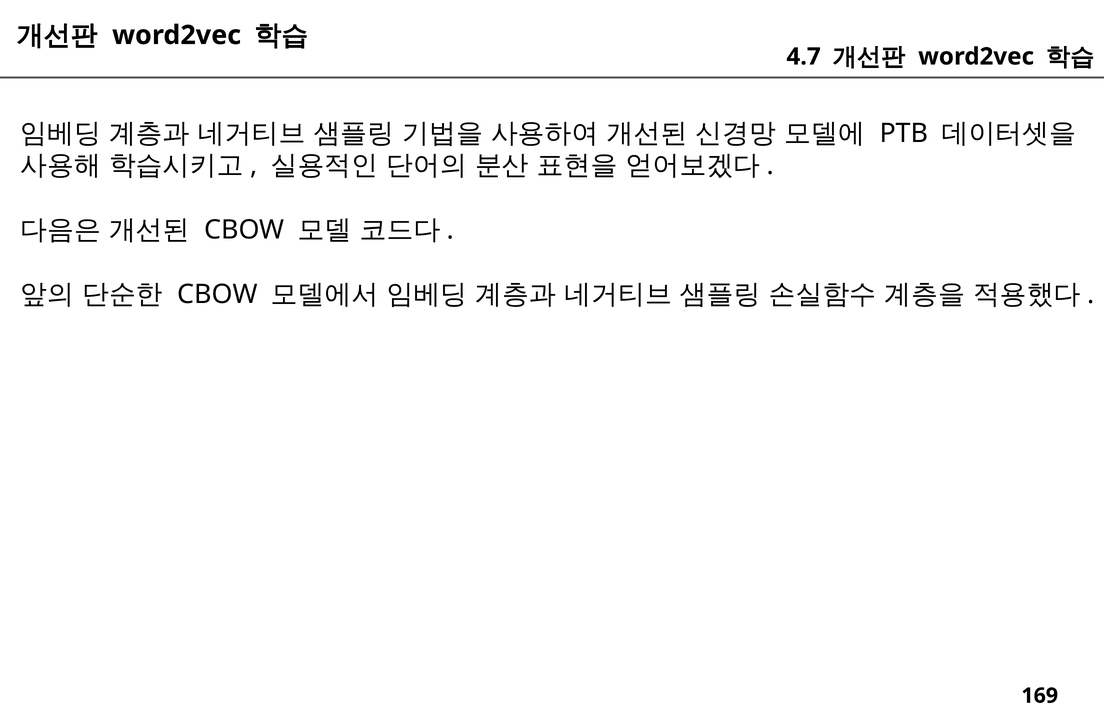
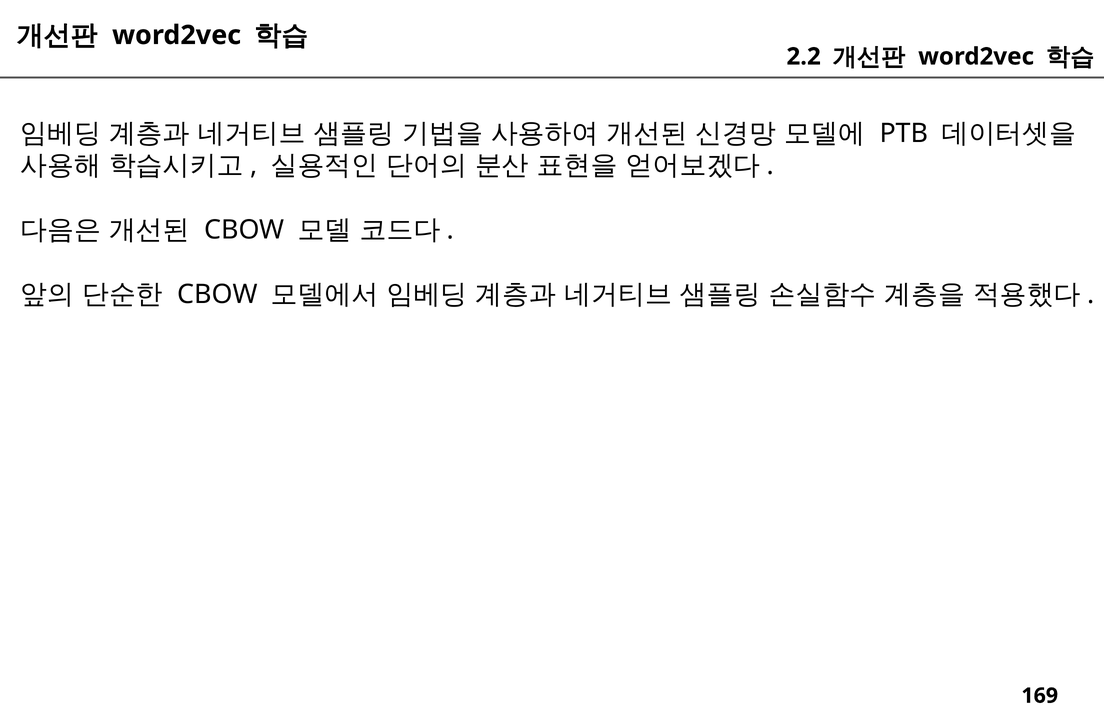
4.7: 4.7 -> 2.2
